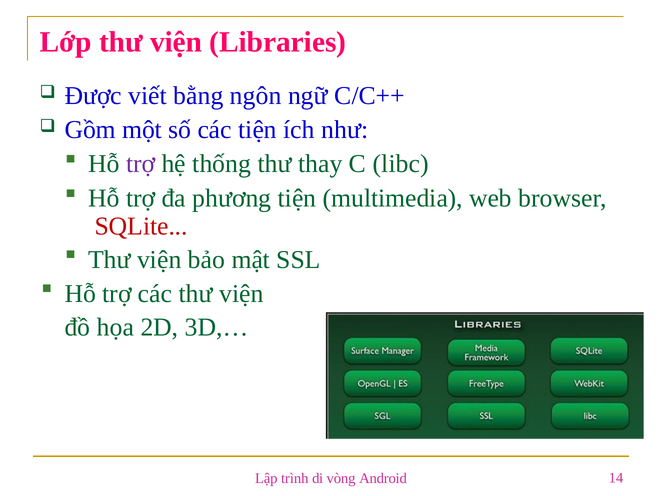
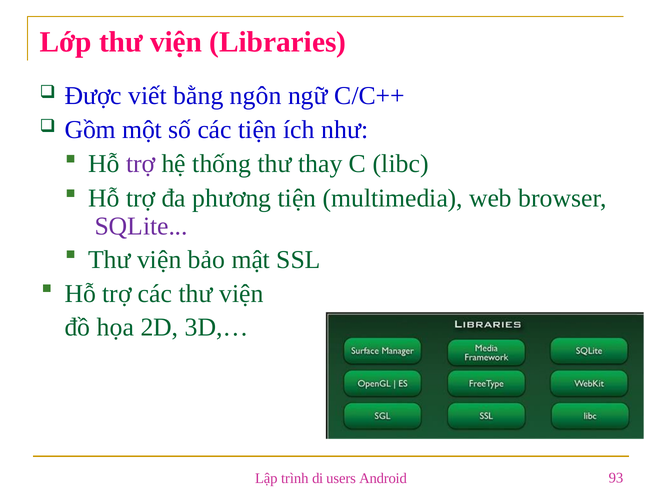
SQLite colour: red -> purple
vòng: vòng -> users
14: 14 -> 93
